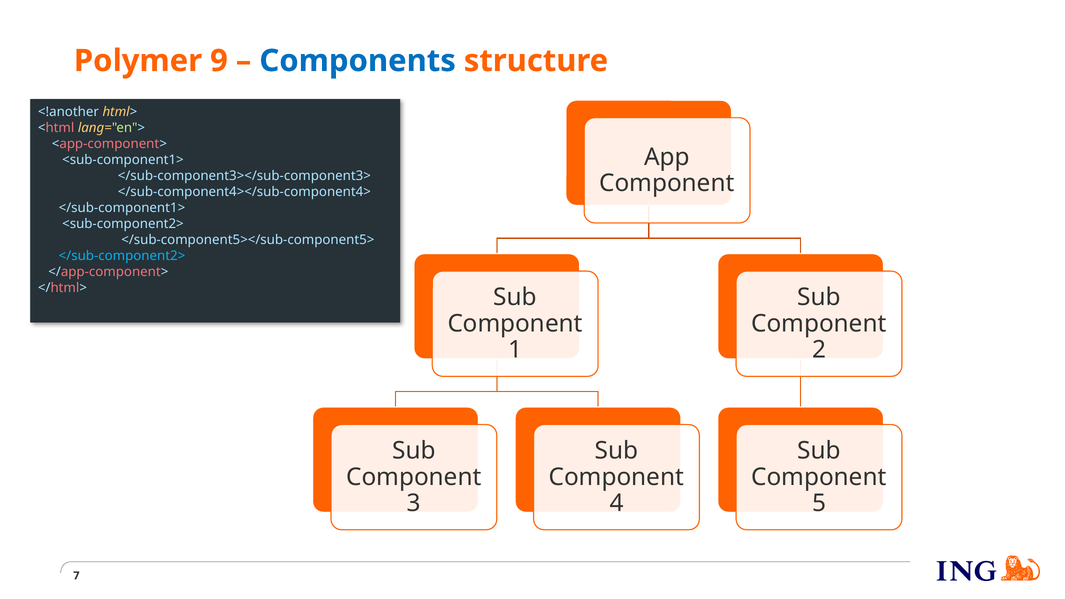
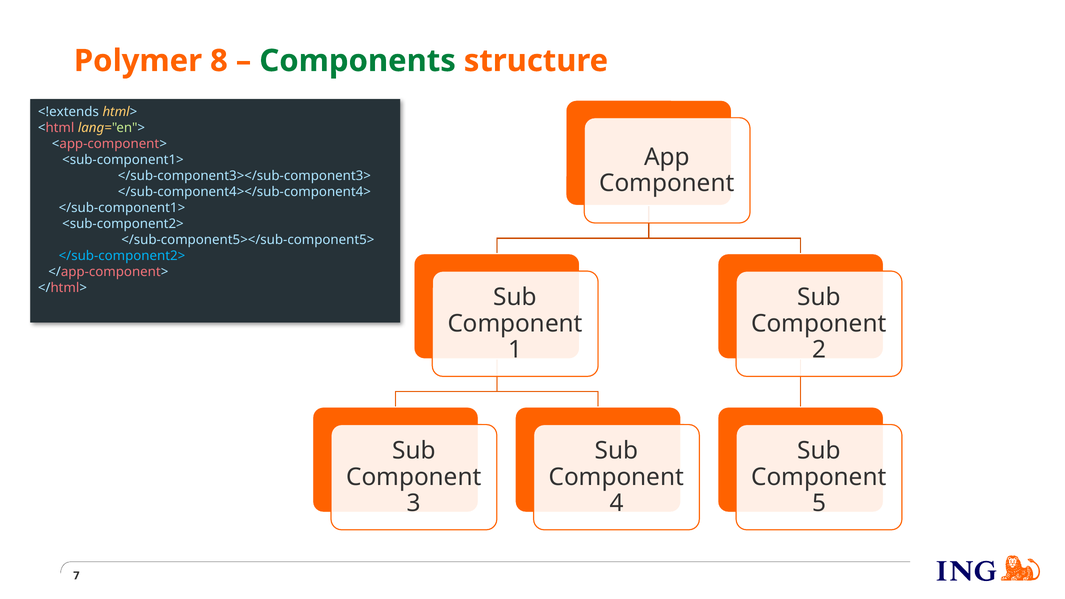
9: 9 -> 8
Components colour: blue -> green
<!another: <!another -> <!extends
